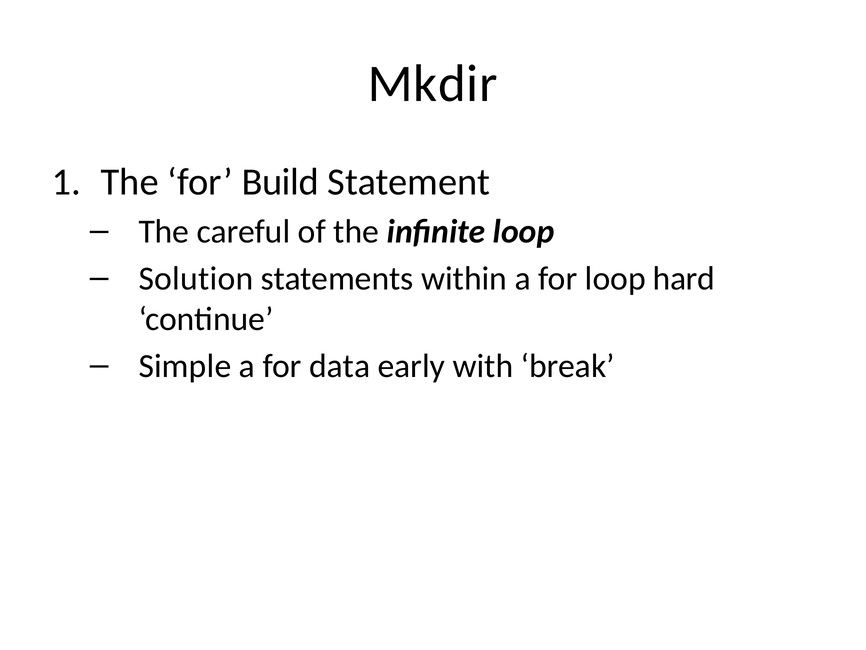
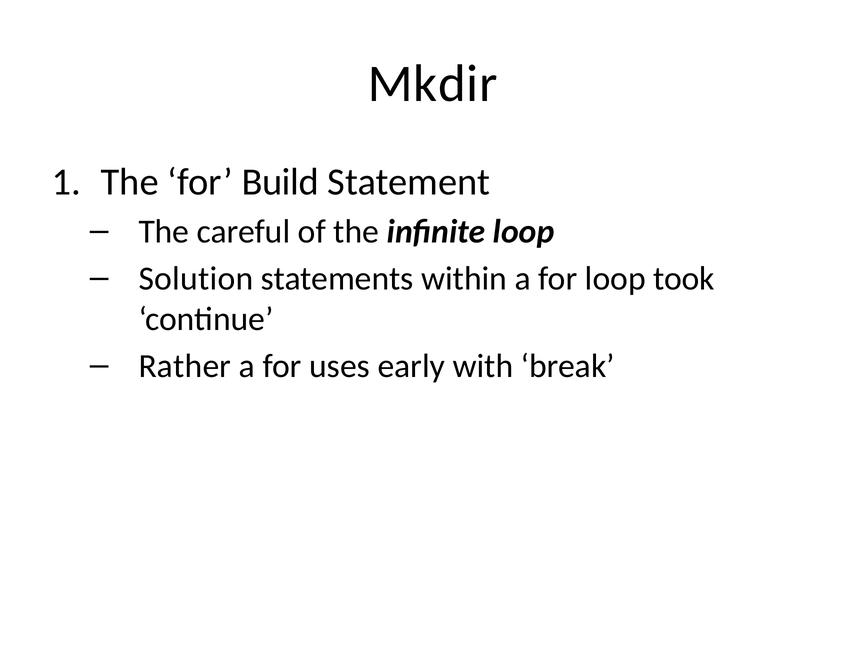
hard: hard -> took
Simple: Simple -> Rather
data: data -> uses
